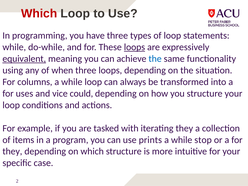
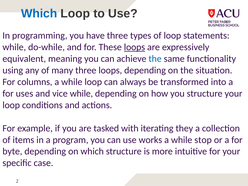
Which at (39, 13) colour: red -> blue
equivalent underline: present -> none
when: when -> many
vice could: could -> while
prints: prints -> works
they at (12, 151): they -> byte
